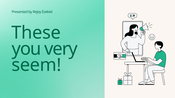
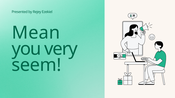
These: These -> Mean
